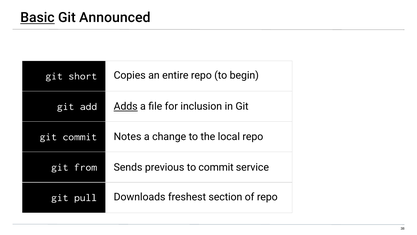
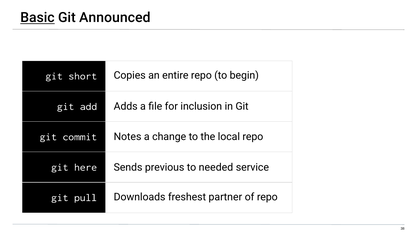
Adds underline: present -> none
from: from -> here
to commit: commit -> needed
section: section -> partner
